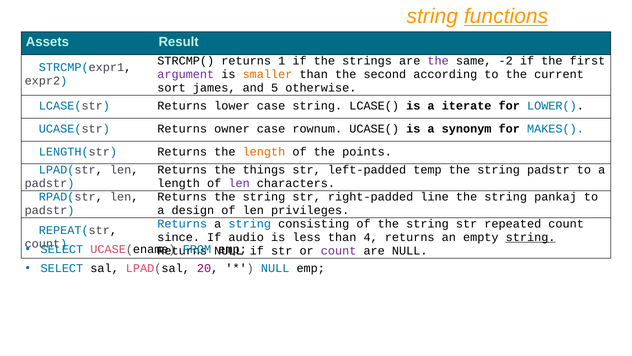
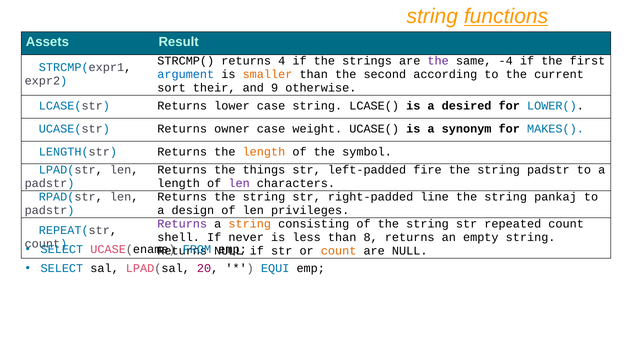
1: 1 -> 4
-2: -2 -> -4
argument colour: purple -> blue
james: james -> their
5: 5 -> 9
iterate: iterate -> desired
rownum: rownum -> weight
points: points -> symbol
temp: temp -> fire
Returns at (182, 223) colour: blue -> purple
string at (250, 223) colour: blue -> orange
since: since -> shell
audio: audio -> never
4: 4 -> 8
string at (531, 237) underline: present -> none
count at (339, 250) colour: purple -> orange
NULL at (275, 268): NULL -> EQUI
